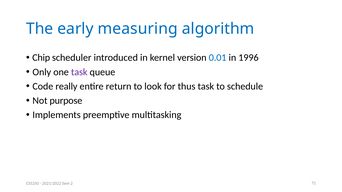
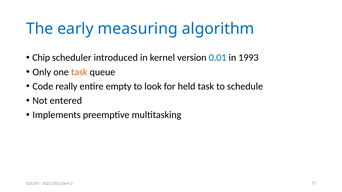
1996: 1996 -> 1993
task at (79, 72) colour: purple -> orange
return: return -> empty
thus: thus -> held
purpose: purpose -> entered
